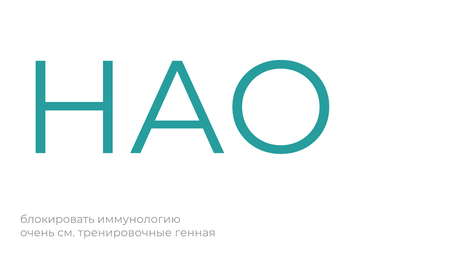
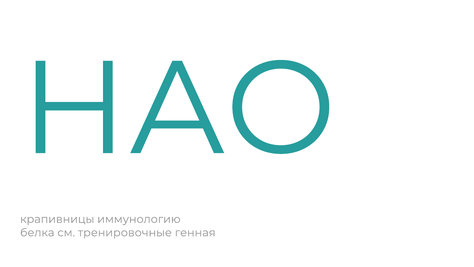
блокировать: блокировать -> крапивницы
очень: очень -> белка
